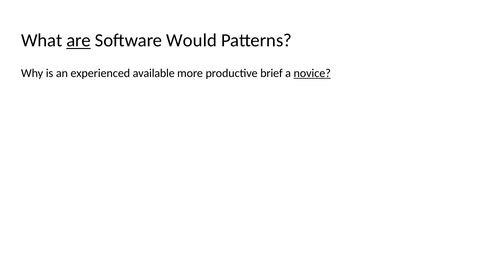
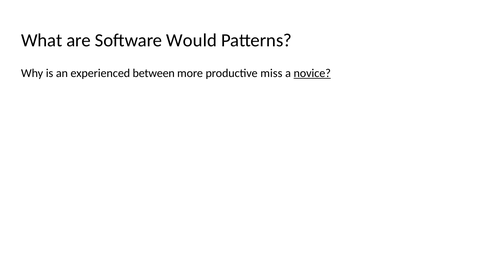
are underline: present -> none
available: available -> between
brief: brief -> miss
